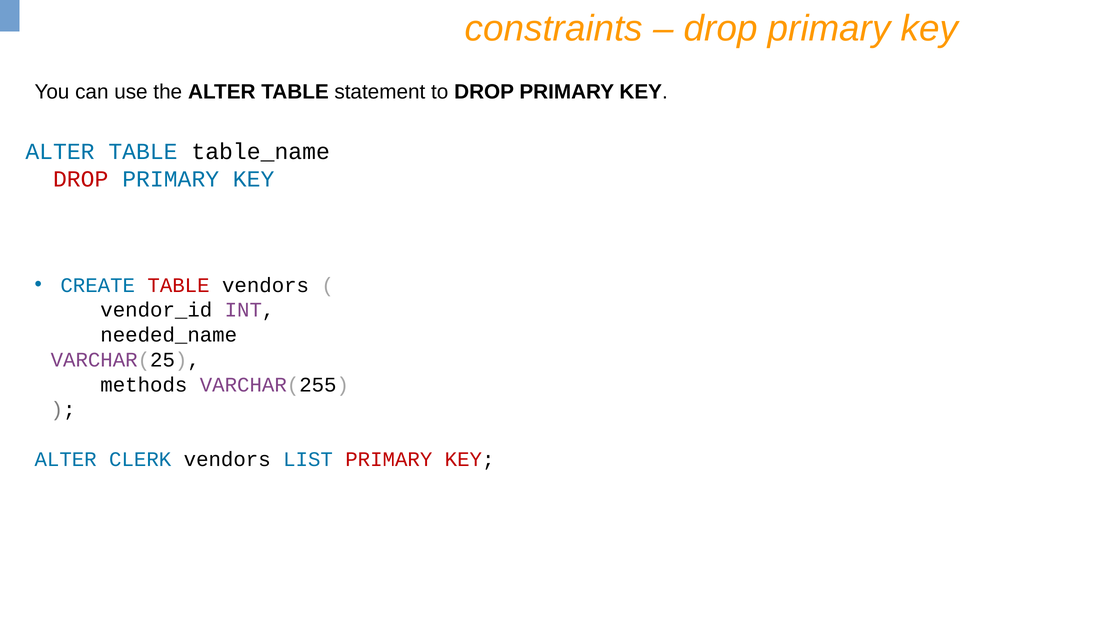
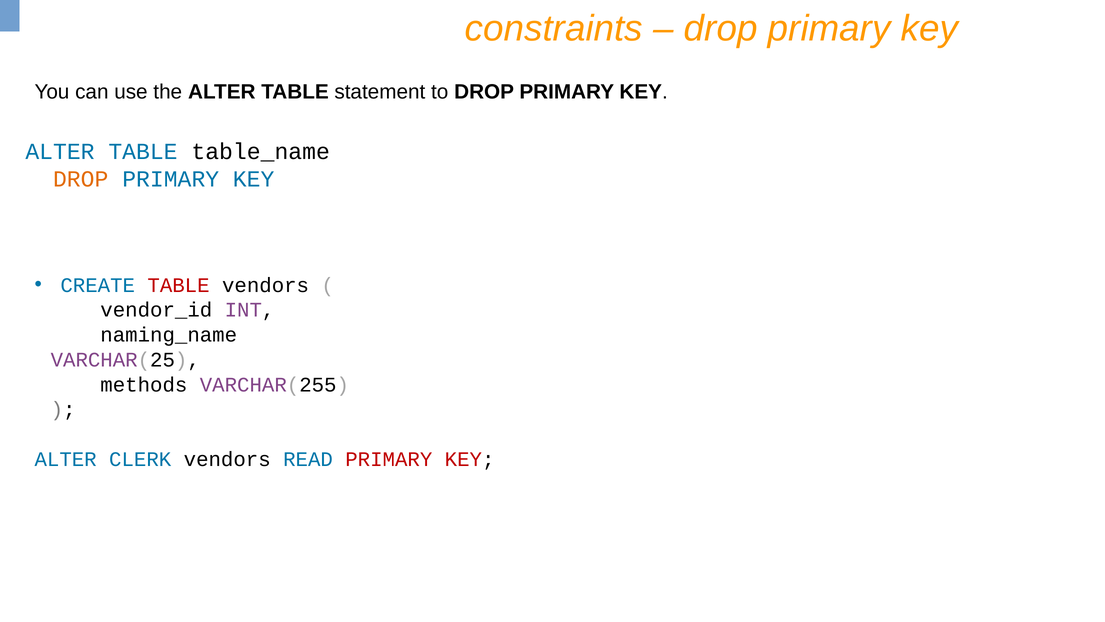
DROP at (81, 179) colour: red -> orange
needed_name: needed_name -> naming_name
LIST: LIST -> READ
